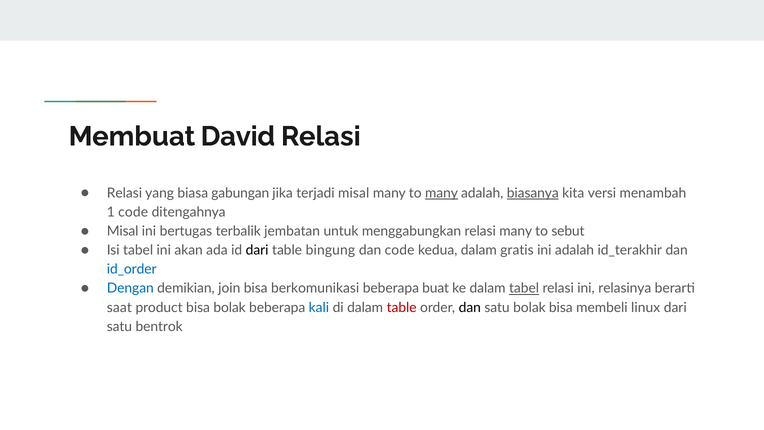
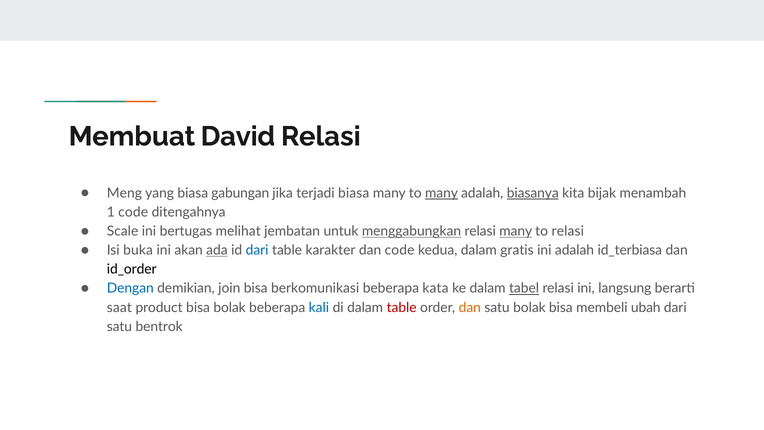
Relasi at (124, 193): Relasi -> Meng
terjadi misal: misal -> biasa
versi: versi -> bijak
Misal at (123, 231): Misal -> Scale
terbalik: terbalik -> melihat
menggabungkan underline: none -> present
many at (516, 231) underline: none -> present
to sebut: sebut -> relasi
Isi tabel: tabel -> buka
ada underline: none -> present
dari at (257, 250) colour: black -> blue
bingung: bingung -> karakter
id_terakhir: id_terakhir -> id_terbiasa
id_order colour: blue -> black
buat: buat -> kata
relasinya: relasinya -> langsung
dan at (470, 307) colour: black -> orange
linux: linux -> ubah
